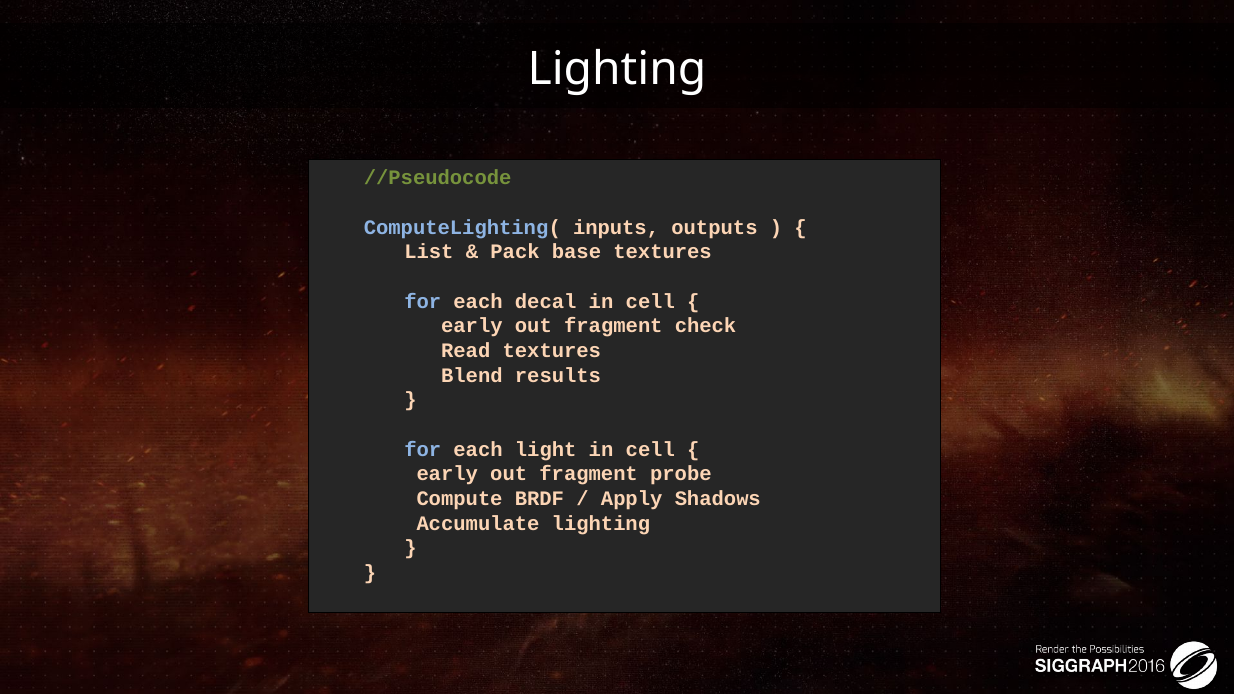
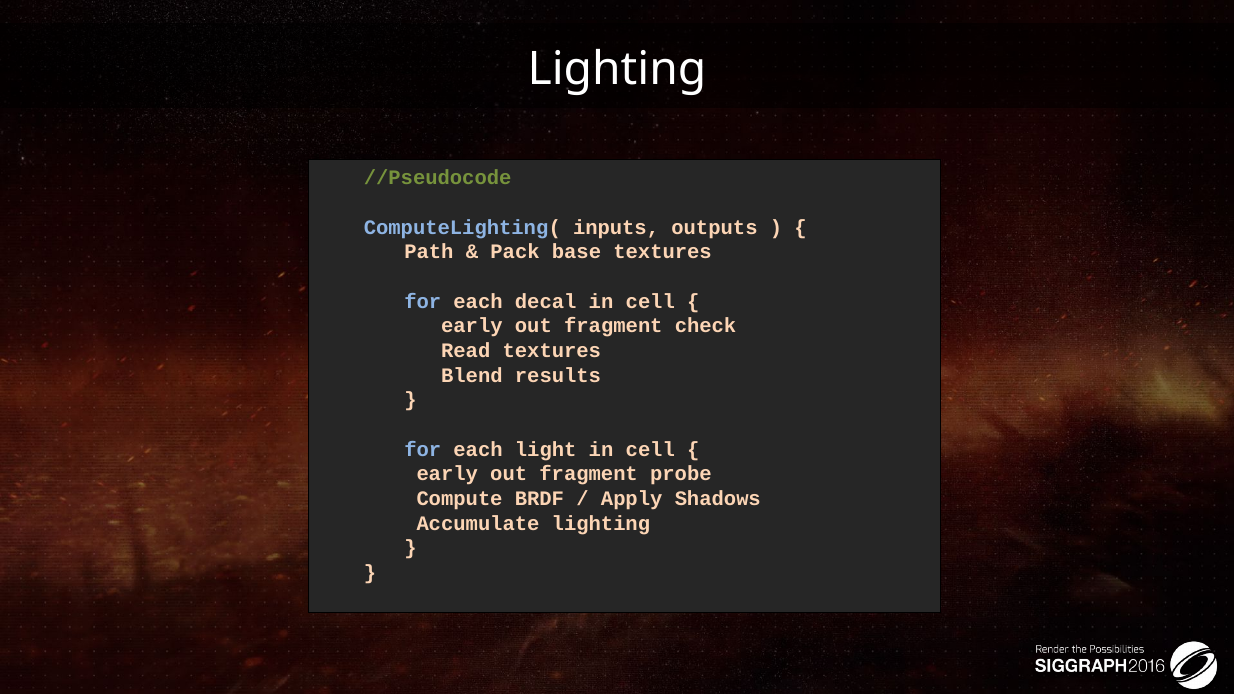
List: List -> Path
